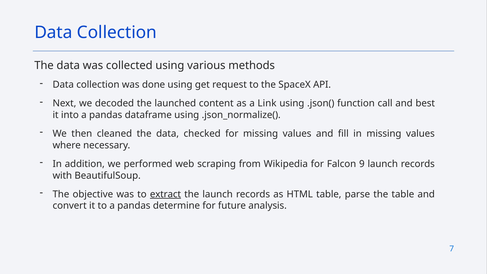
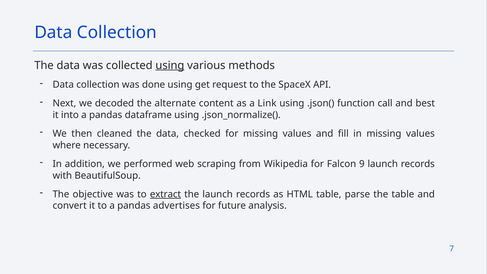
using at (170, 65) underline: none -> present
launched: launched -> alternate
determine: determine -> advertises
